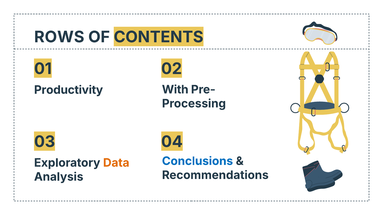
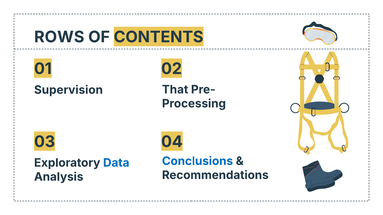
With: With -> That
Productivity: Productivity -> Supervision
Data colour: orange -> blue
